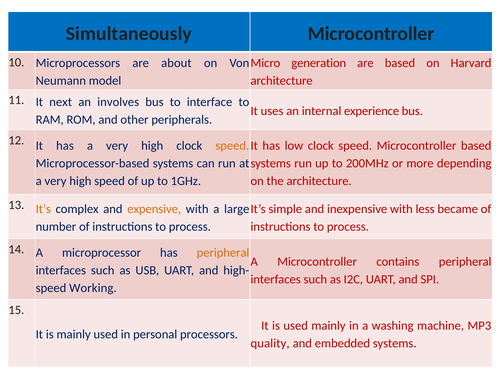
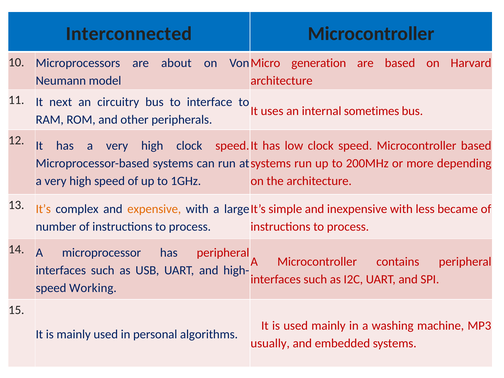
Simultaneously: Simultaneously -> Interconnected
involves: involves -> circuitry
experience: experience -> sometimes
speed at (232, 146) colour: orange -> red
peripheral at (223, 253) colour: orange -> red
processors: processors -> algorithms
quality: quality -> usually
